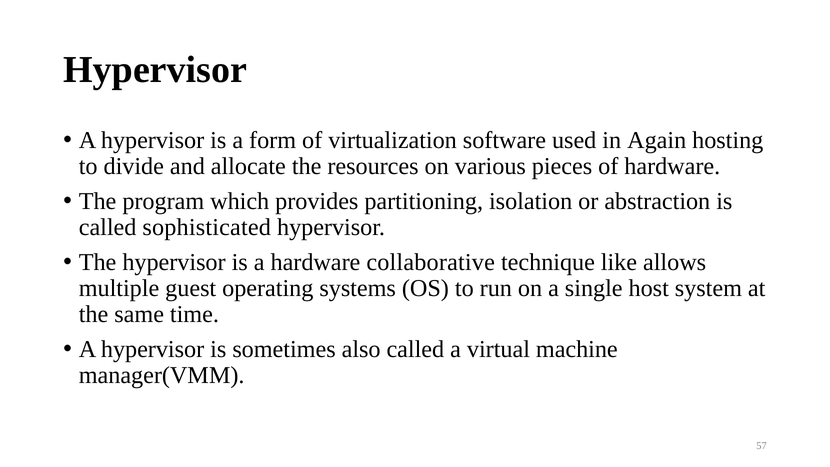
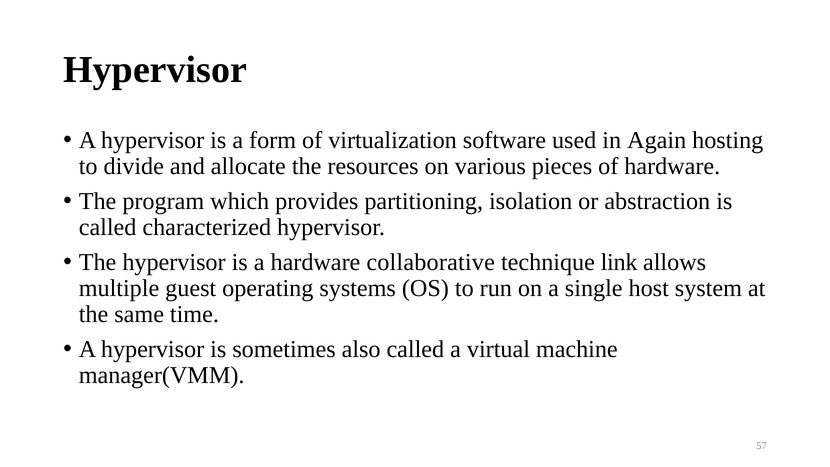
sophisticated: sophisticated -> characterized
like: like -> link
